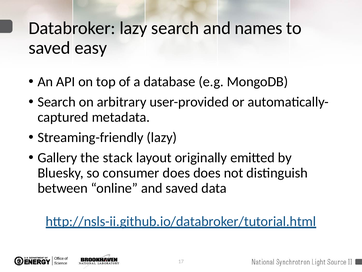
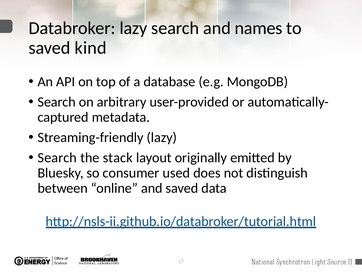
easy: easy -> kind
Gallery at (57, 158): Gallery -> Search
consumer does: does -> used
